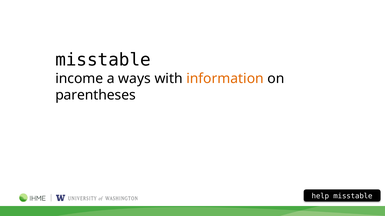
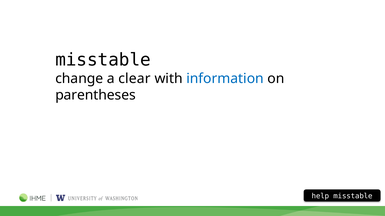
income: income -> change
ways: ways -> clear
information colour: orange -> blue
